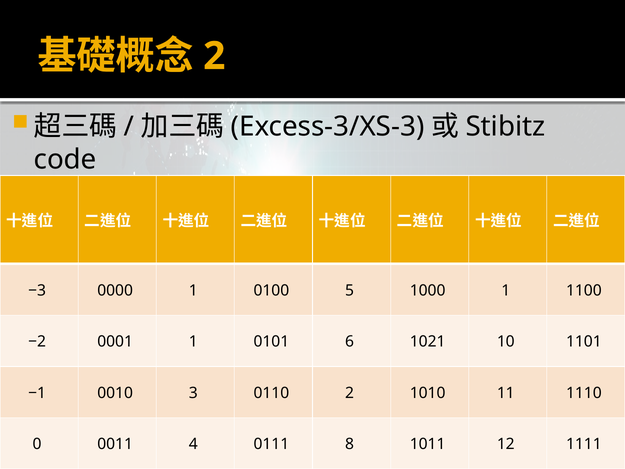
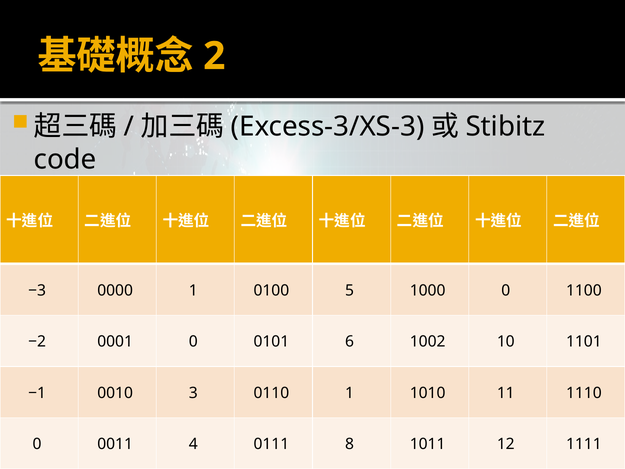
1000 1: 1 -> 0
0001 1: 1 -> 0
1021: 1021 -> 1002
0110 2: 2 -> 1
